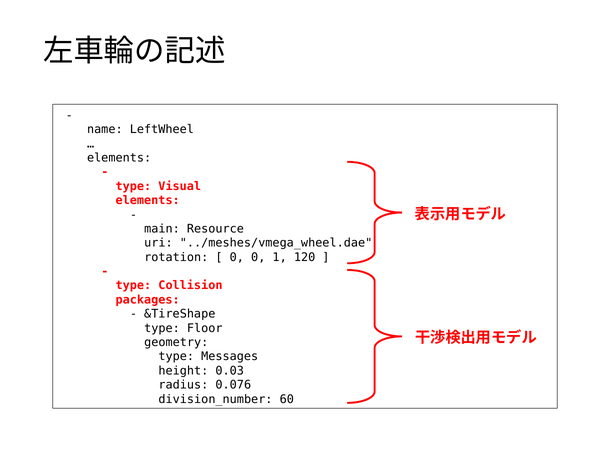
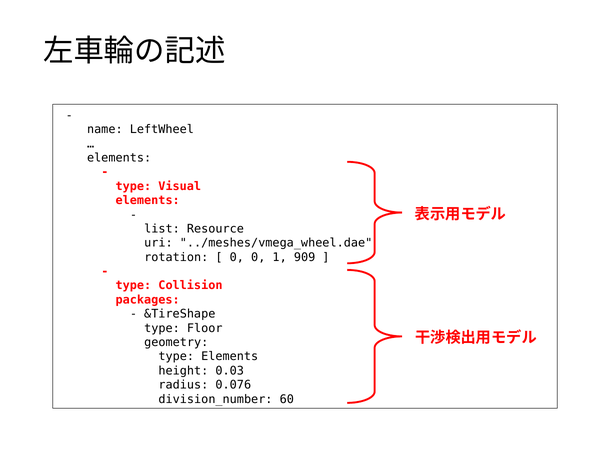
main: main -> list
120: 120 -> 909
type Messages: Messages -> Elements
